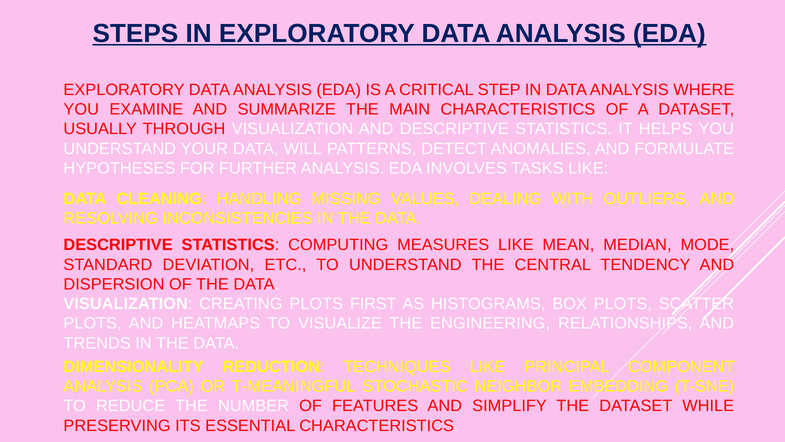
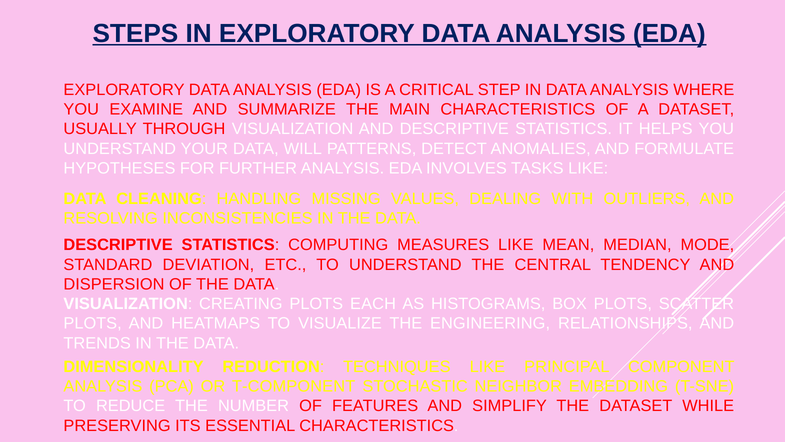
FIRST: FIRST -> EACH
T-MEANINGFUL: T-MEANINGFUL -> T-COMPONENT
